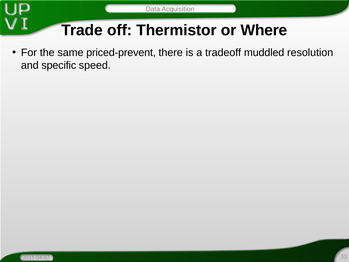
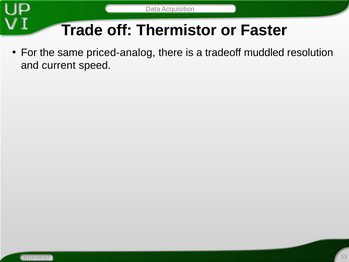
Where: Where -> Faster
priced-prevent: priced-prevent -> priced-analog
specific: specific -> current
